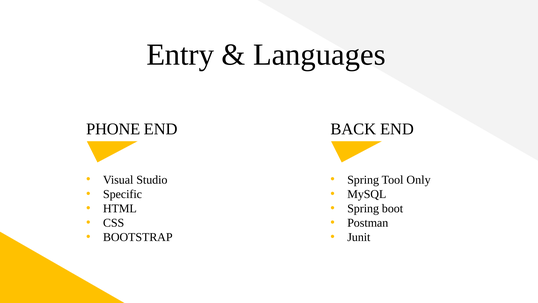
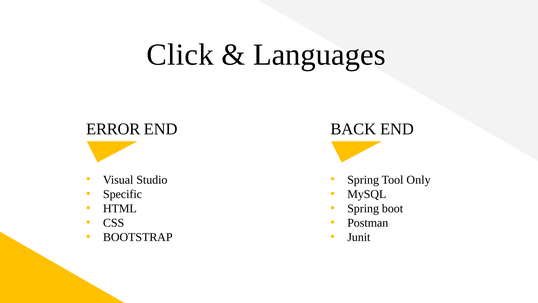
Entry: Entry -> Click
PHONE: PHONE -> ERROR
